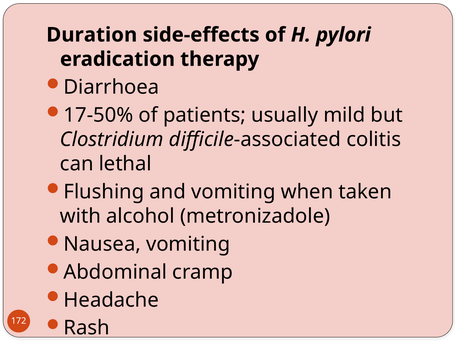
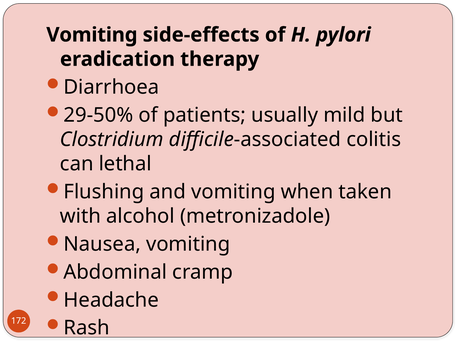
Duration at (92, 35): Duration -> Vomiting
17-50%: 17-50% -> 29-50%
